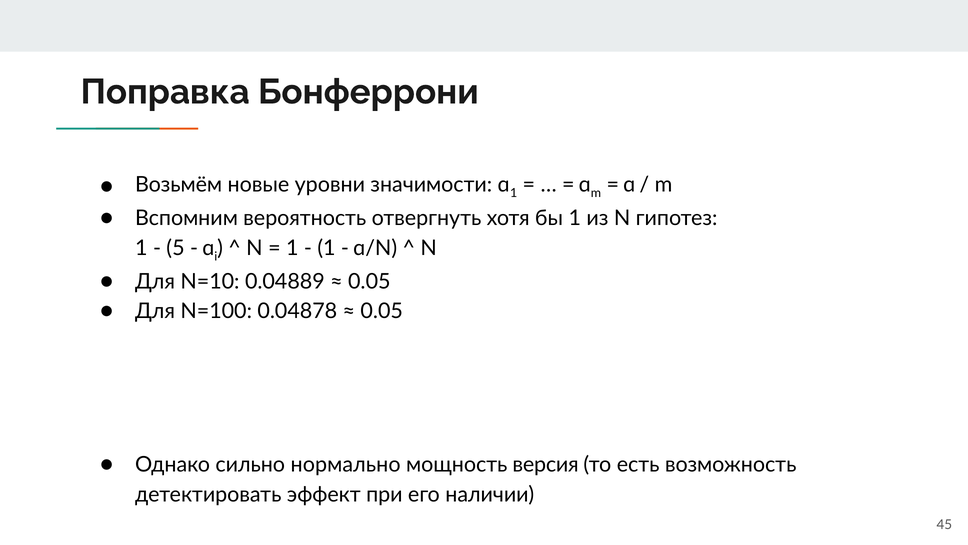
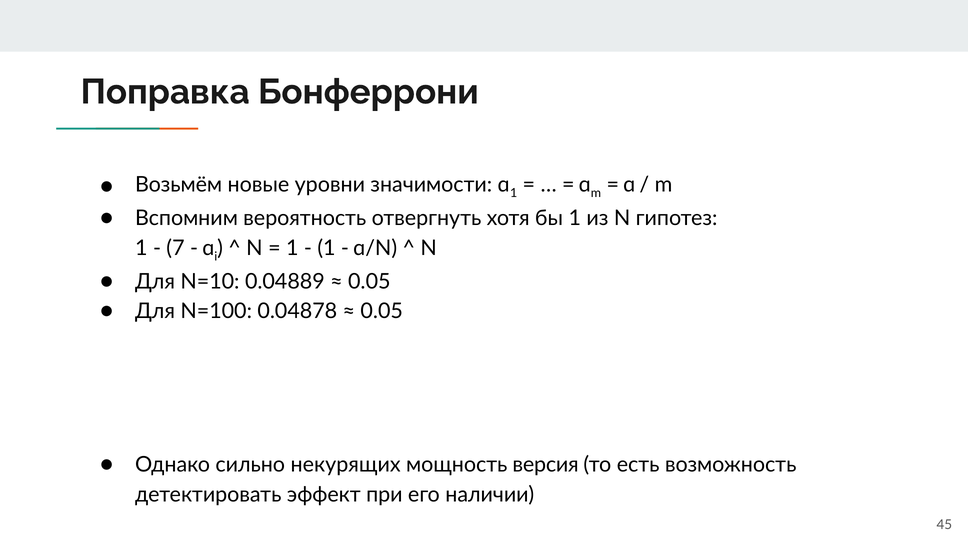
5: 5 -> 7
нормально: нормально -> некурящих
